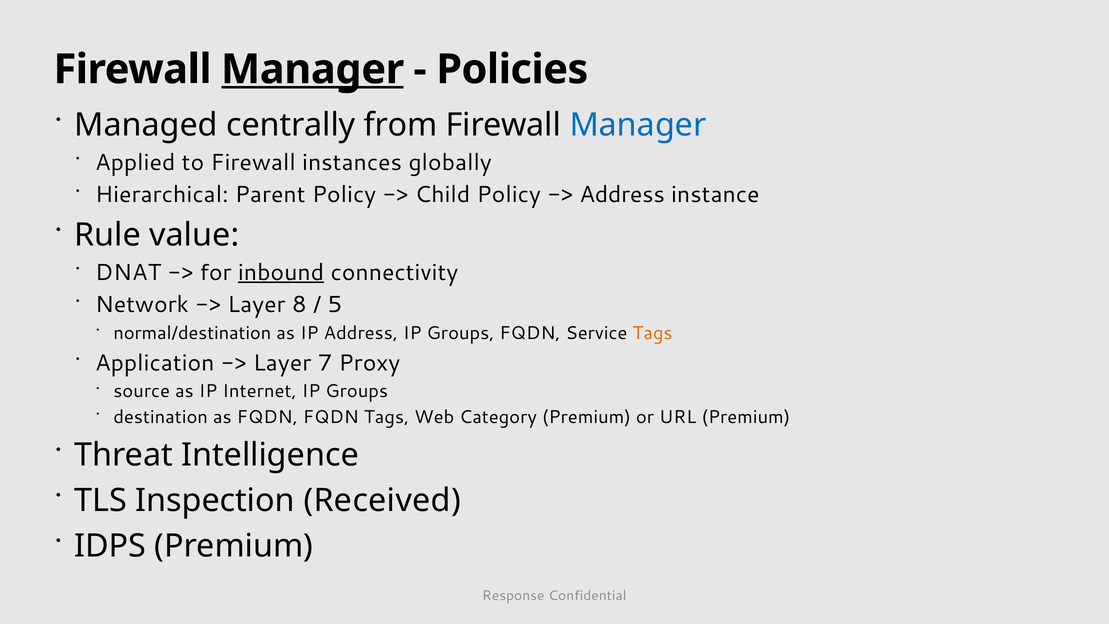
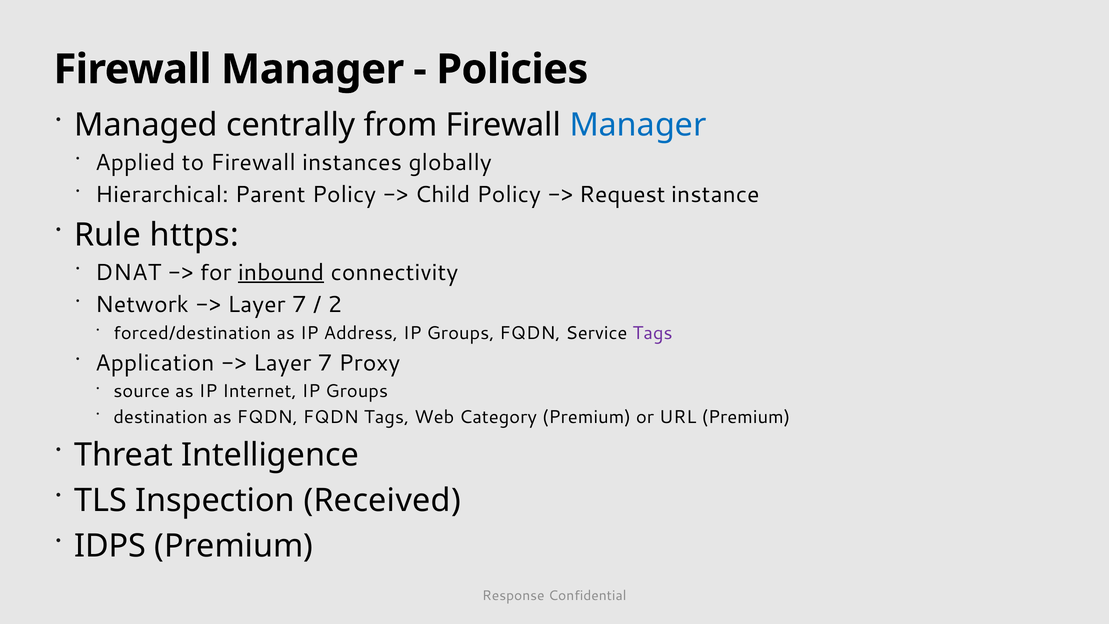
Manager at (313, 69) underline: present -> none
Address at (622, 195): Address -> Request
value: value -> https
8 at (299, 305): 8 -> 7
5: 5 -> 2
normal/destination: normal/destination -> forced/destination
Tags at (653, 333) colour: orange -> purple
